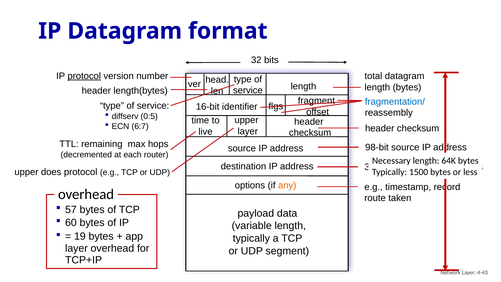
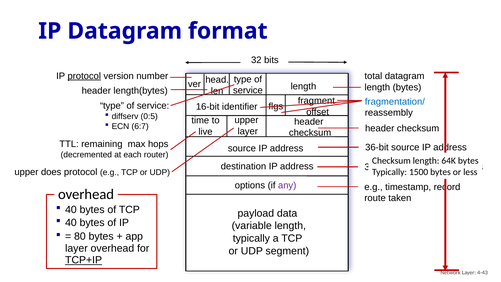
98-bit: 98-bit -> 36-bit
Necessary at (391, 161): Necessary -> Checksum
any colour: orange -> purple
57 at (71, 210): 57 -> 40
60 at (71, 222): 60 -> 40
19: 19 -> 80
TCP+IP underline: none -> present
